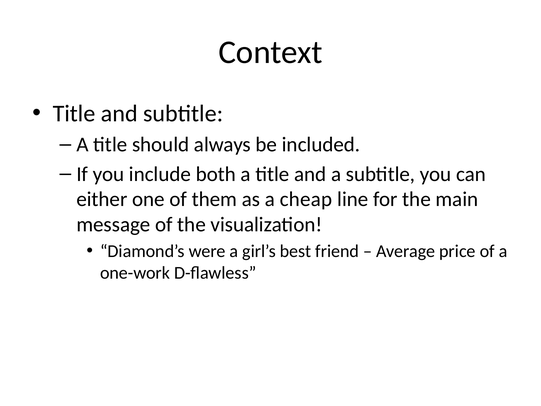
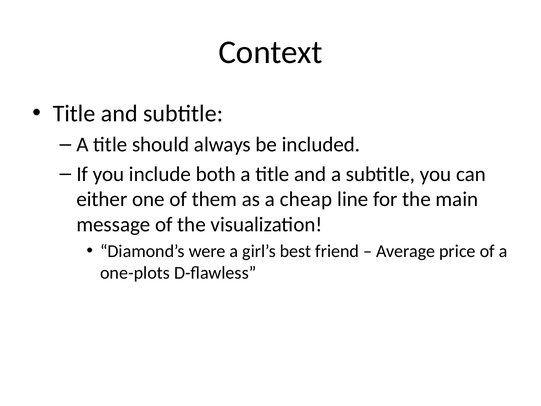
one-work: one-work -> one-plots
